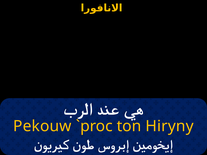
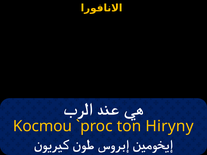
Pekouw: Pekouw -> Kocmou
